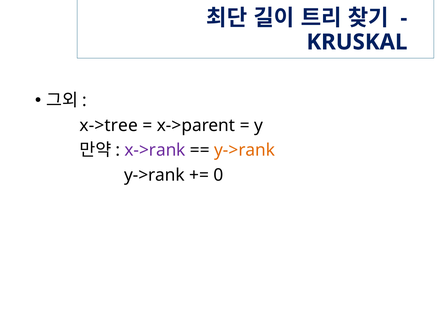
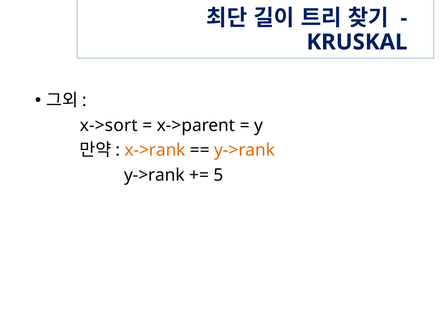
x->tree: x->tree -> x->sort
x->rank colour: purple -> orange
0: 0 -> 5
